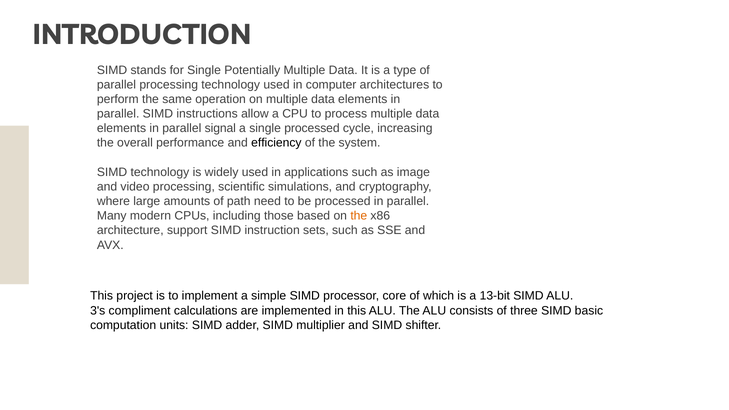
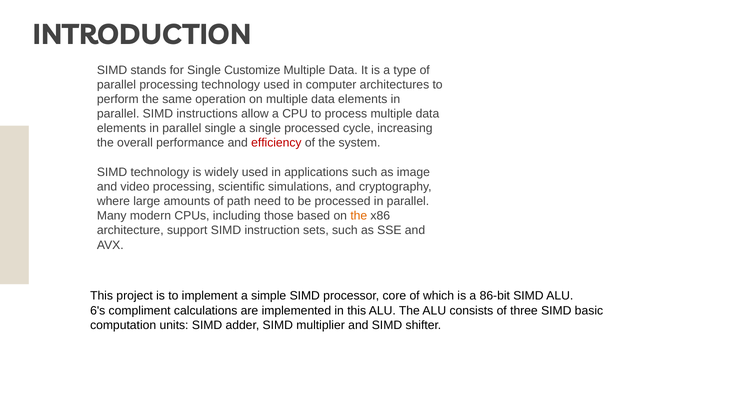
Potentially: Potentially -> Customize
parallel signal: signal -> single
efficiency colour: black -> red
13-bit: 13-bit -> 86-bit
3's: 3's -> 6's
